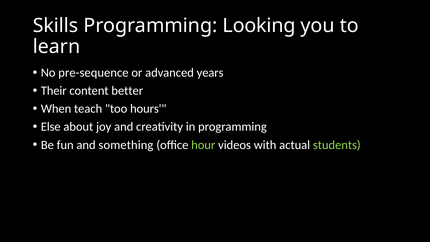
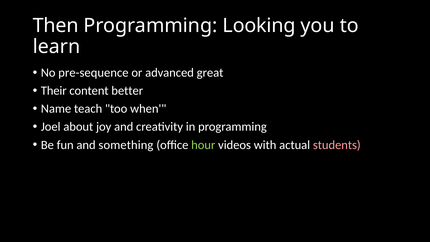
Skills: Skills -> Then
years: years -> great
When: When -> Name
hours: hours -> when
Else: Else -> Joel
students colour: light green -> pink
